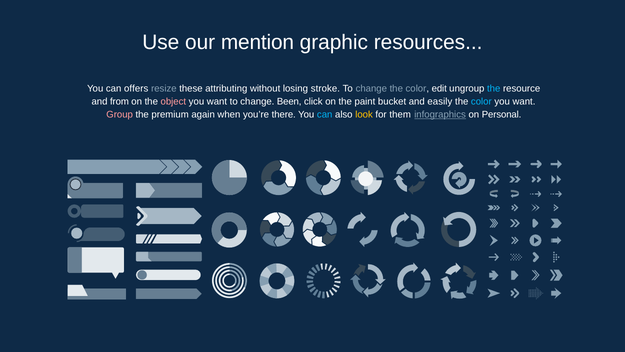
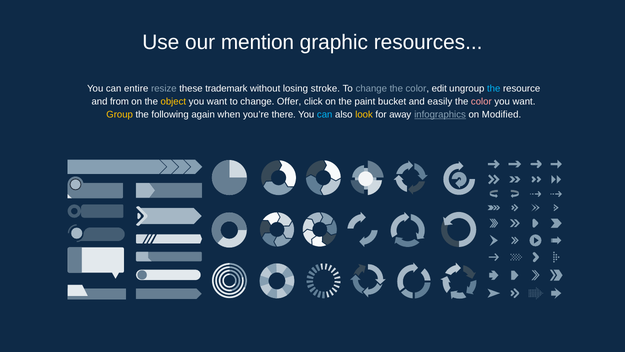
offers: offers -> entire
attributing: attributing -> trademark
object colour: pink -> yellow
Been: Been -> Offer
color at (481, 101) colour: light blue -> pink
Group colour: pink -> yellow
premium: premium -> following
them: them -> away
Personal: Personal -> Modified
